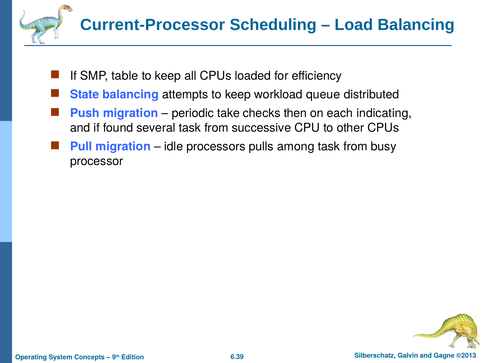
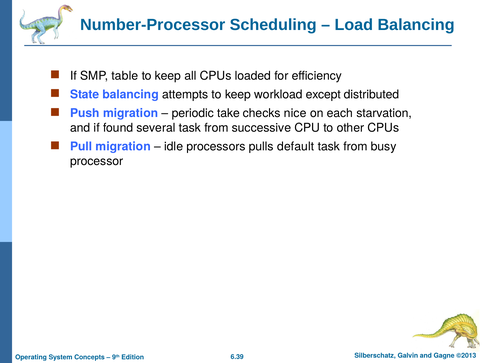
Current-Processor: Current-Processor -> Number-Processor
queue: queue -> except
then: then -> nice
indicating: indicating -> starvation
among: among -> default
